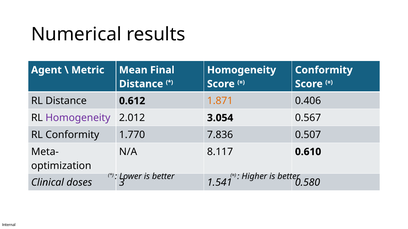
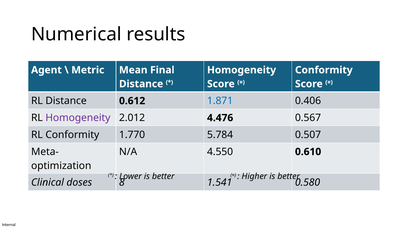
1.871 colour: orange -> blue
3.054: 3.054 -> 4.476
7.836: 7.836 -> 5.784
8.117: 8.117 -> 4.550
3: 3 -> 8
